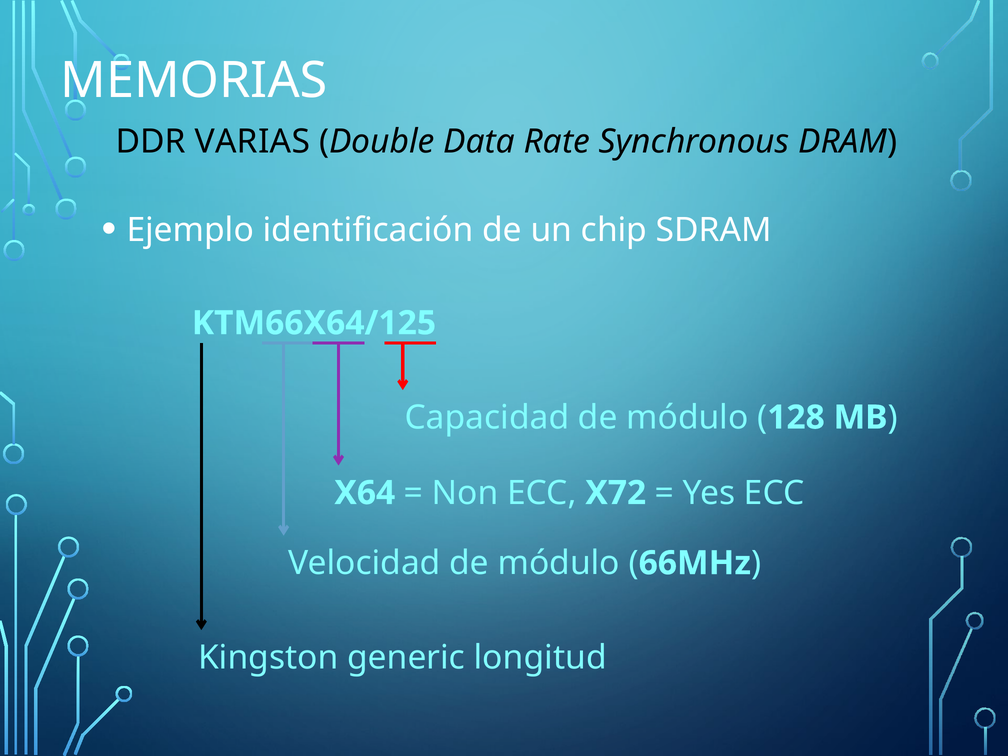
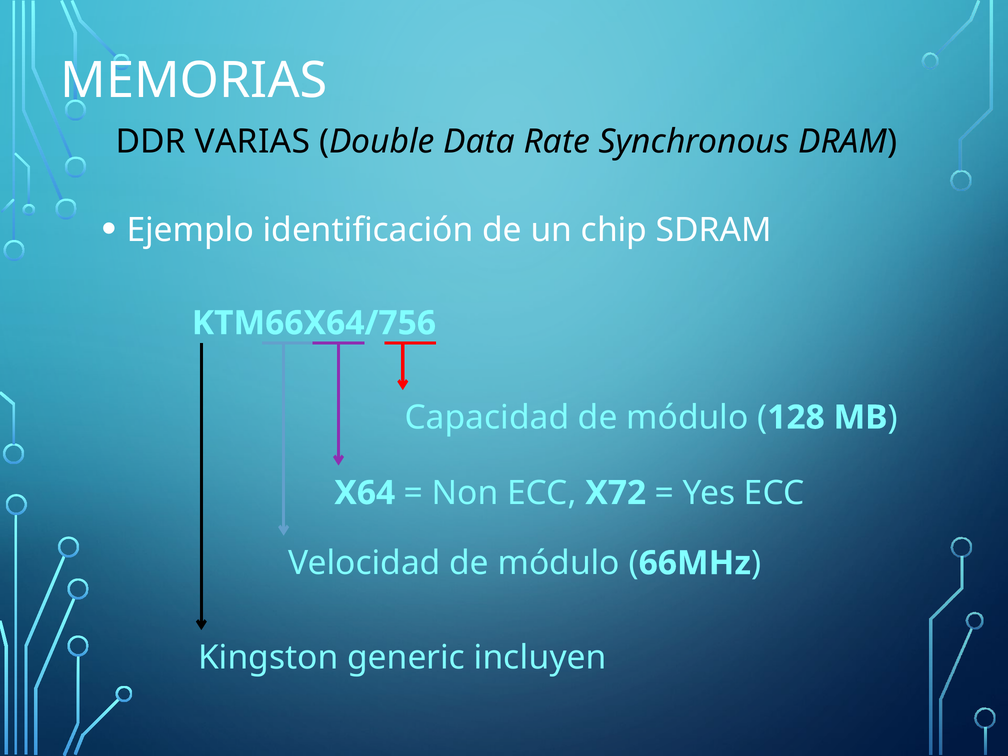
KTM66X64/125: KTM66X64/125 -> KTM66X64/756
longitud: longitud -> incluyen
